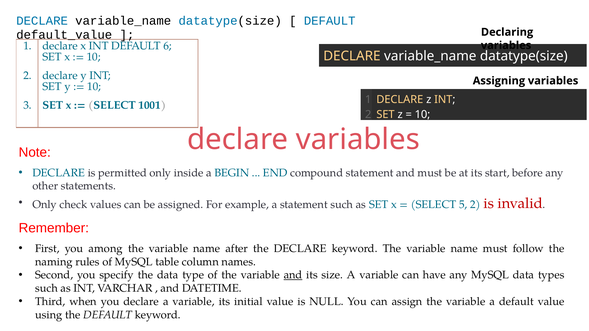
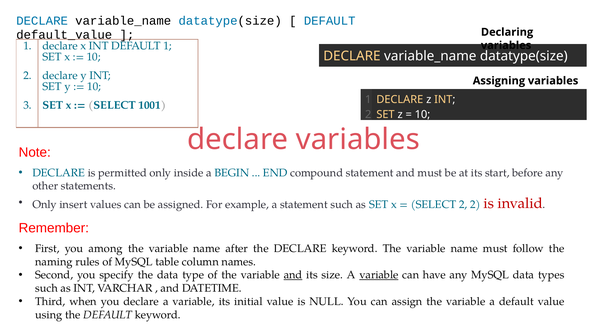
DEFAULT 6: 6 -> 1
check: check -> insert
SELECT 5: 5 -> 2
variable at (379, 275) underline: none -> present
